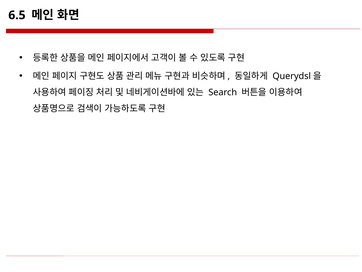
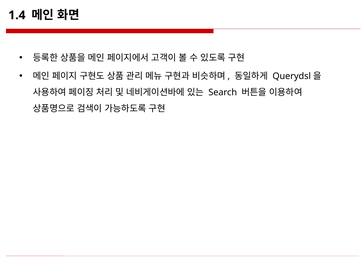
6.5: 6.5 -> 1.4
